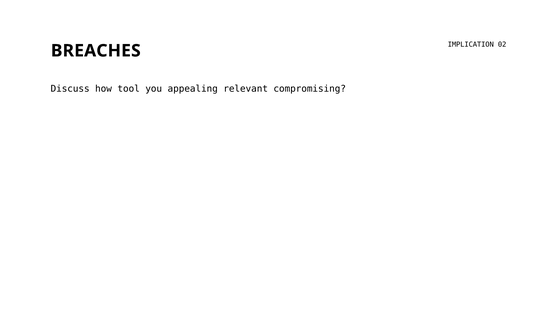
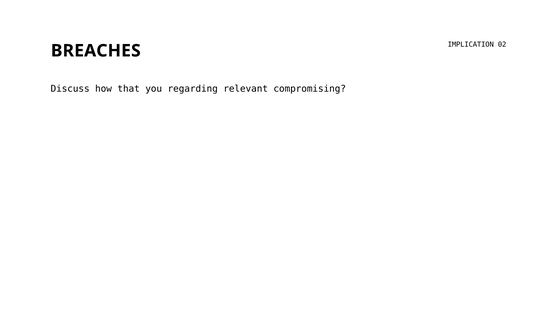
tool: tool -> that
appealing: appealing -> regarding
